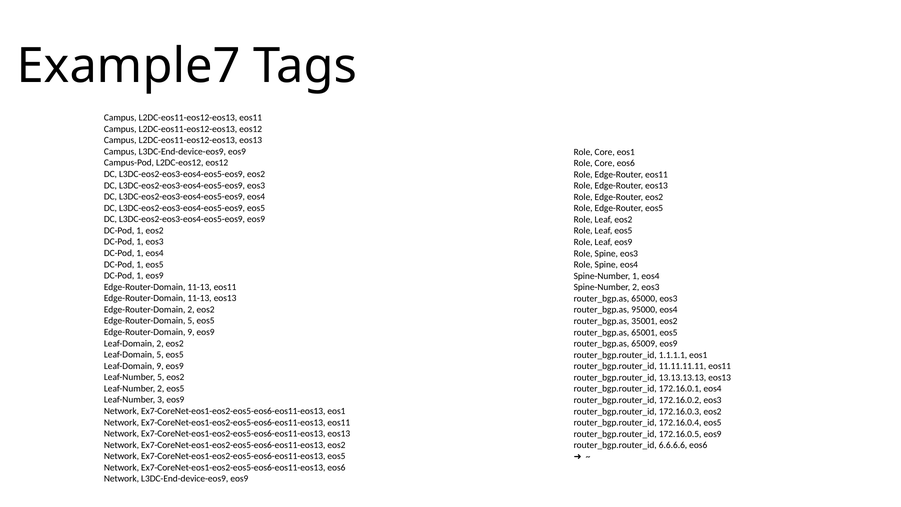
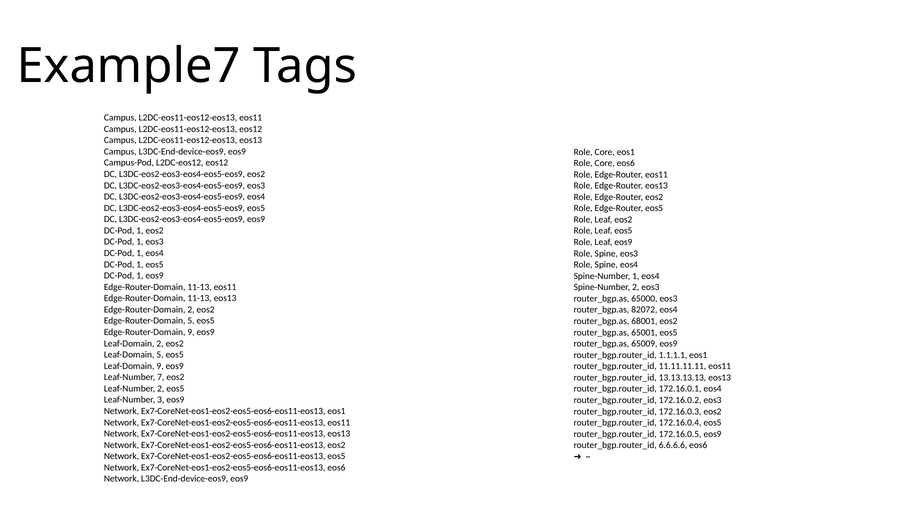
95000: 95000 -> 82072
35001: 35001 -> 68001
Leaf-Number 5: 5 -> 7
